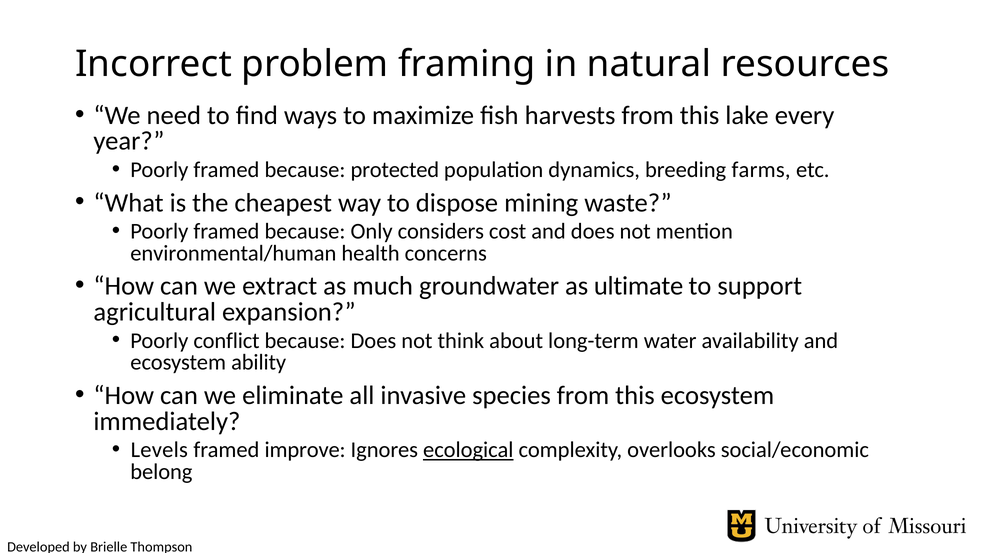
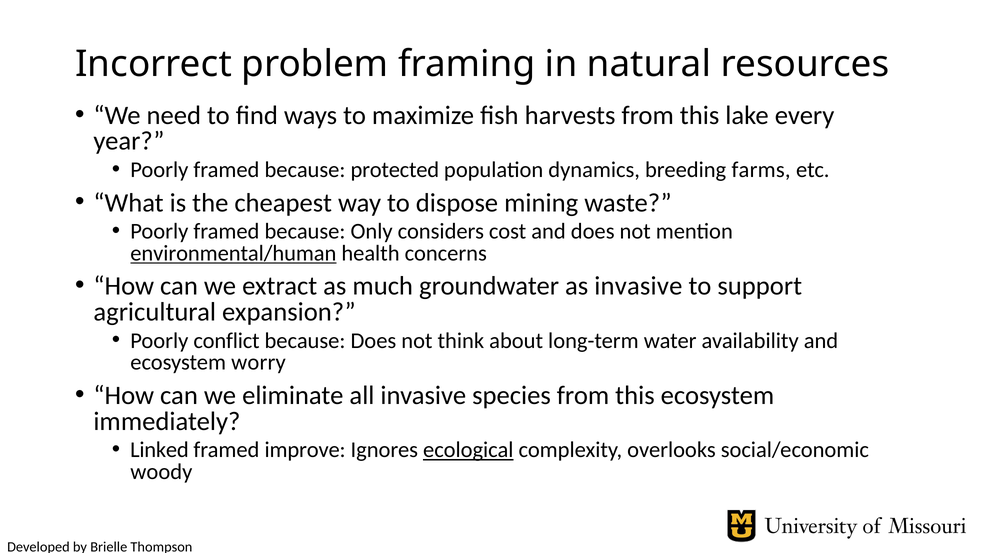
environmental/human underline: none -> present
as ultimate: ultimate -> invasive
ability: ability -> worry
Levels: Levels -> Linked
belong: belong -> woody
